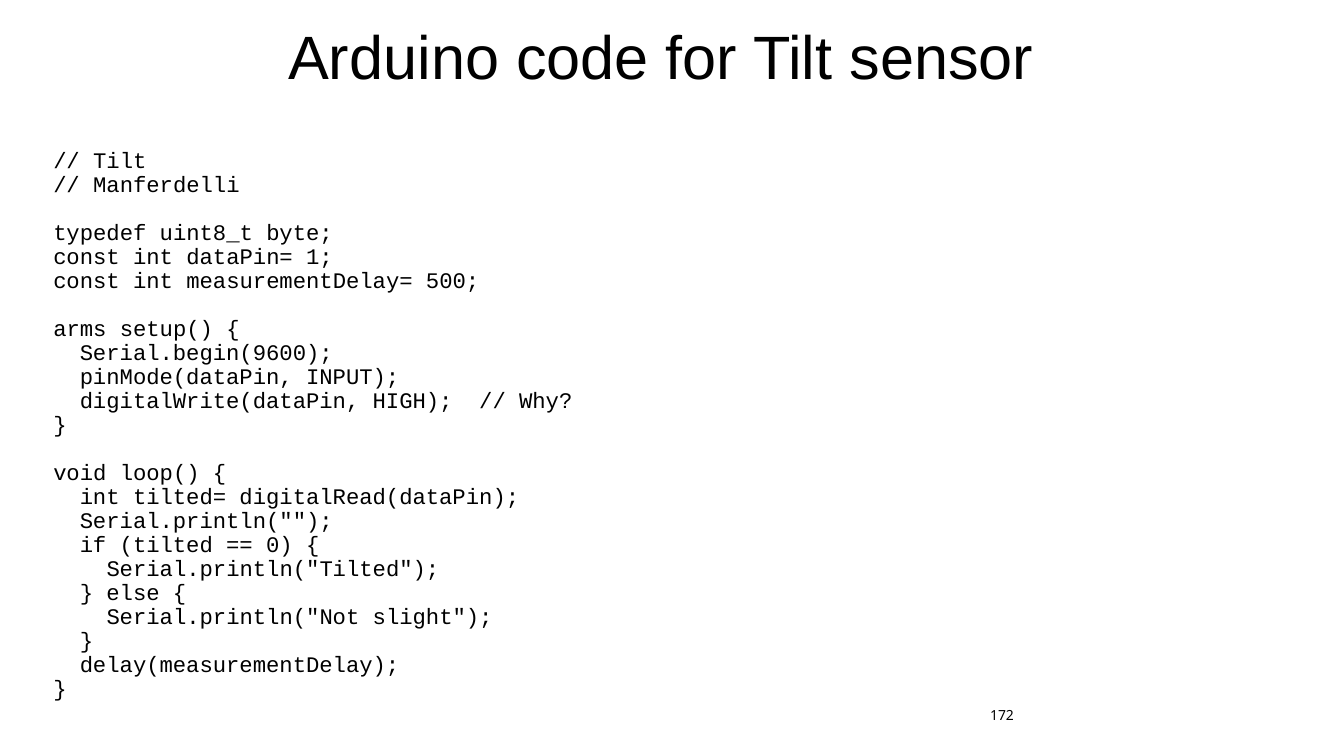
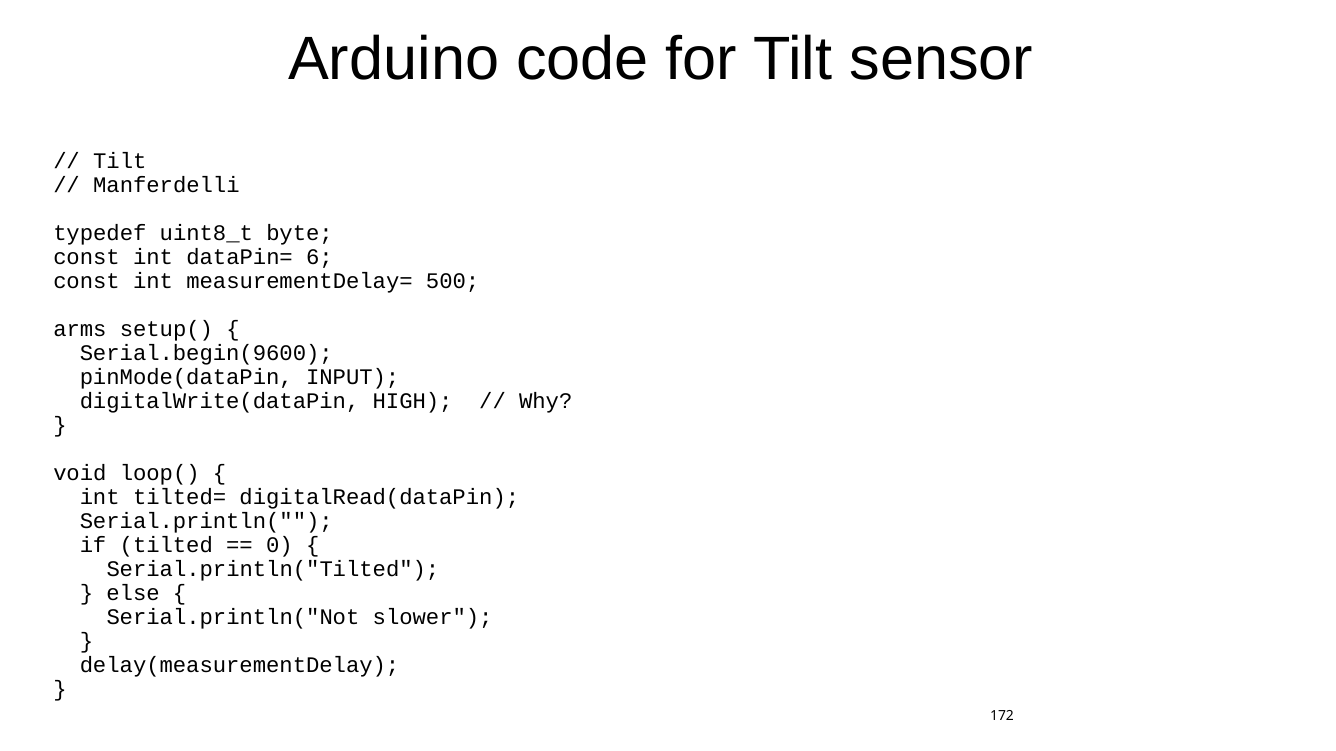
1: 1 -> 6
slight: slight -> slower
